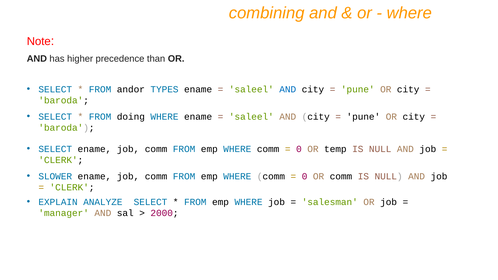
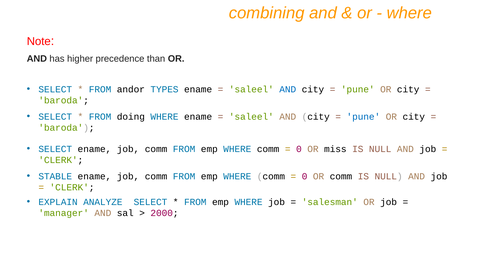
pune at (363, 117) colour: black -> blue
temp: temp -> miss
SLOWER: SLOWER -> STABLE
